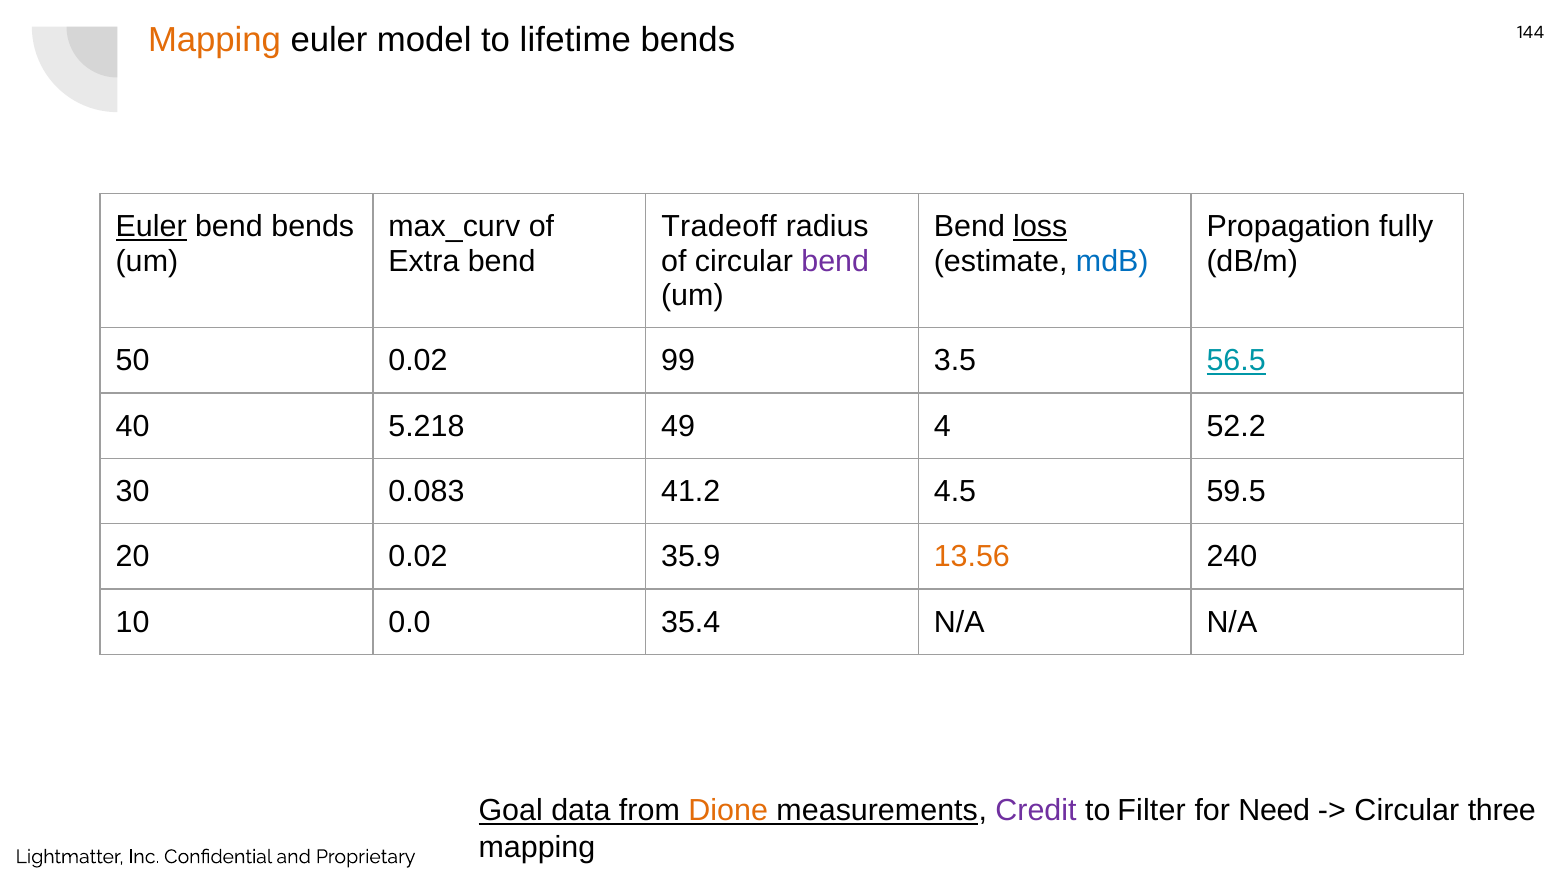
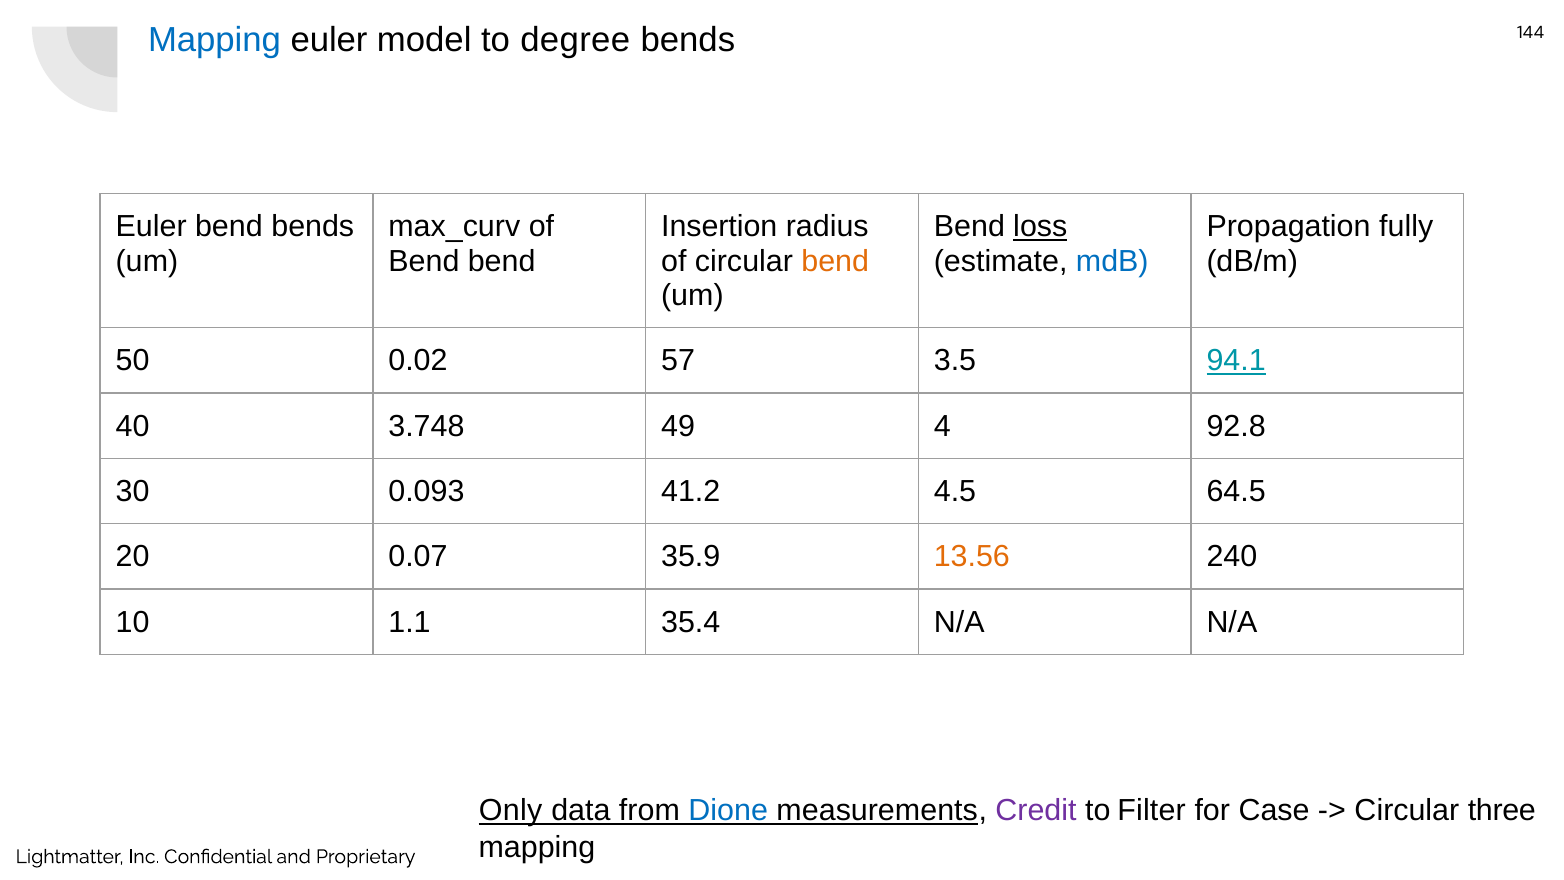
Mapping at (214, 40) colour: orange -> blue
lifetime: lifetime -> degree
Euler at (151, 227) underline: present -> none
Tradeoff: Tradeoff -> Insertion
Extra at (424, 261): Extra -> Bend
bend at (835, 261) colour: purple -> orange
99: 99 -> 57
56.5: 56.5 -> 94.1
5.218: 5.218 -> 3.748
52.2: 52.2 -> 92.8
0.083: 0.083 -> 0.093
59.5: 59.5 -> 64.5
20 0.02: 0.02 -> 0.07
0.0: 0.0 -> 1.1
Goal: Goal -> Only
Dione colour: orange -> blue
Need: Need -> Case
